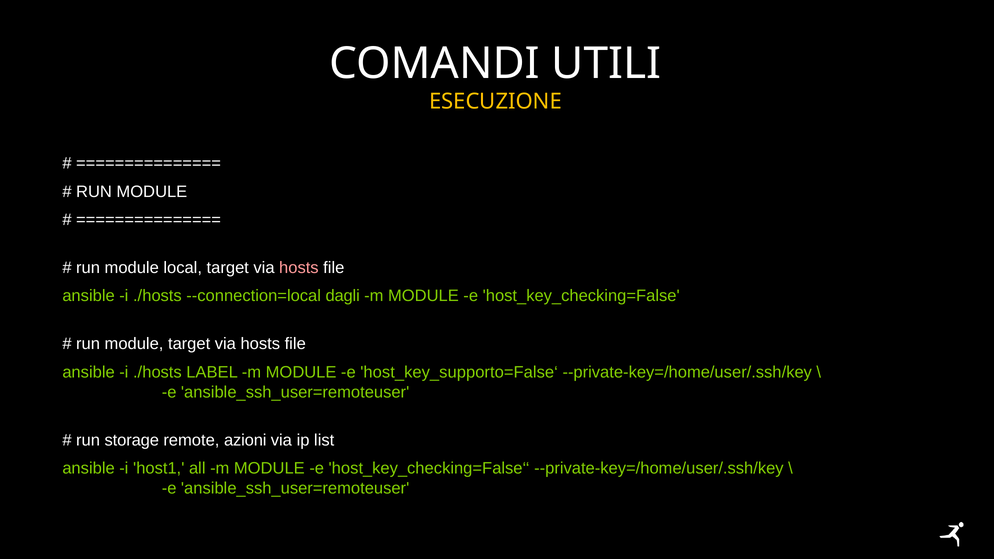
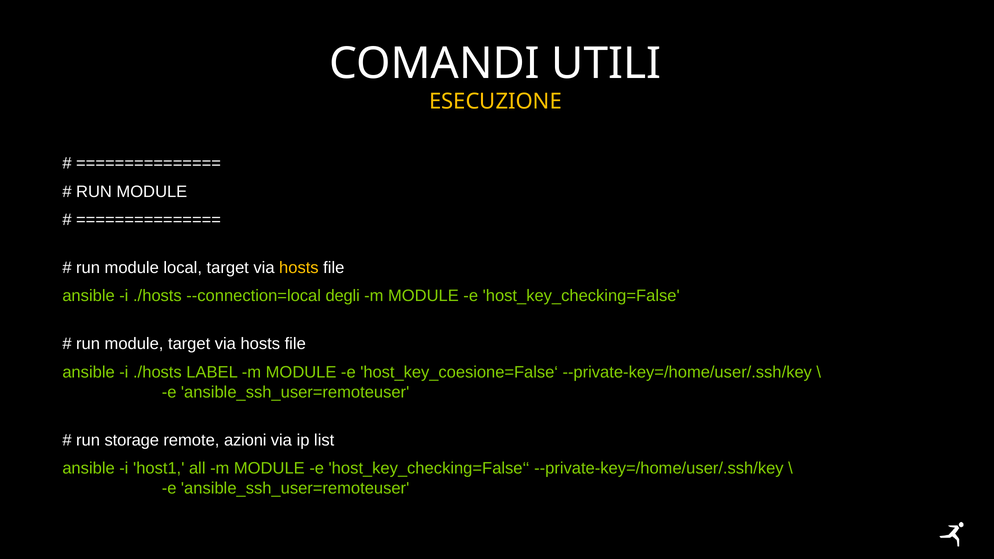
hosts at (299, 268) colour: pink -> yellow
dagli: dagli -> degli
host_key_supporto=False‘: host_key_supporto=False‘ -> host_key_coesione=False‘
